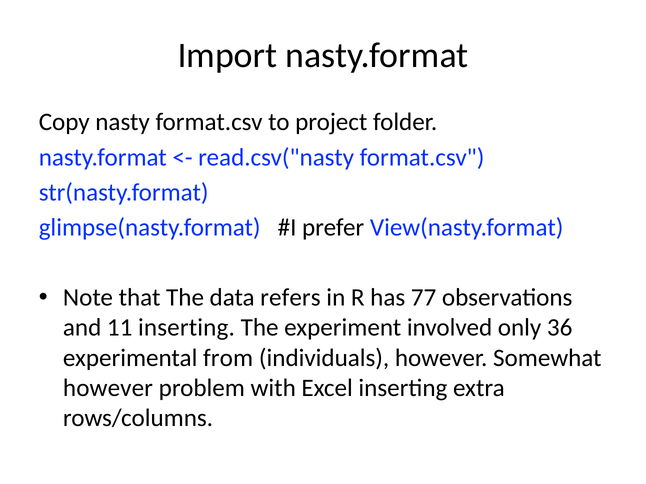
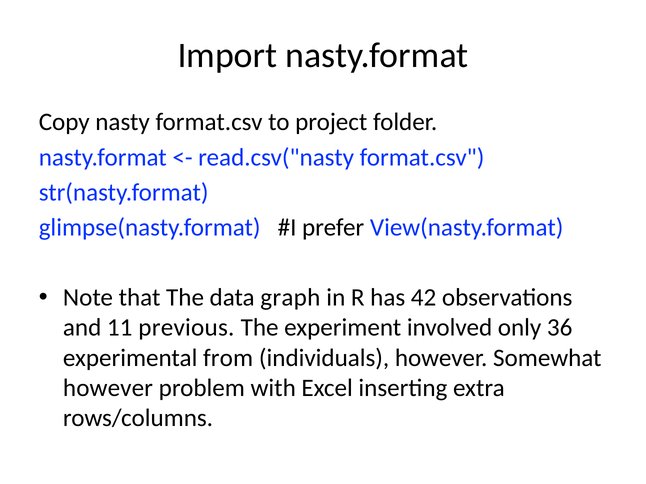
refers: refers -> graph
77: 77 -> 42
11 inserting: inserting -> previous
